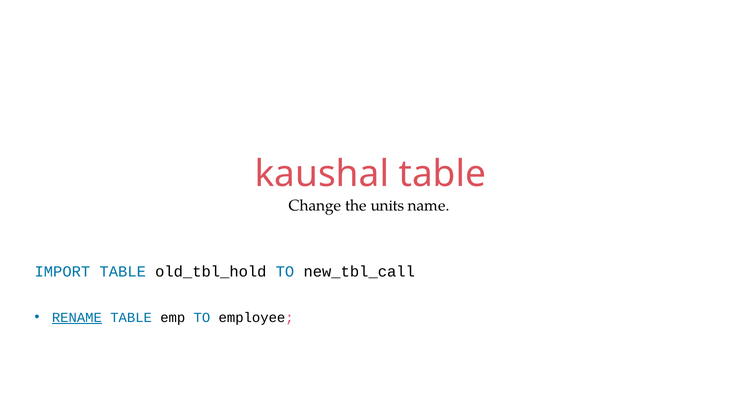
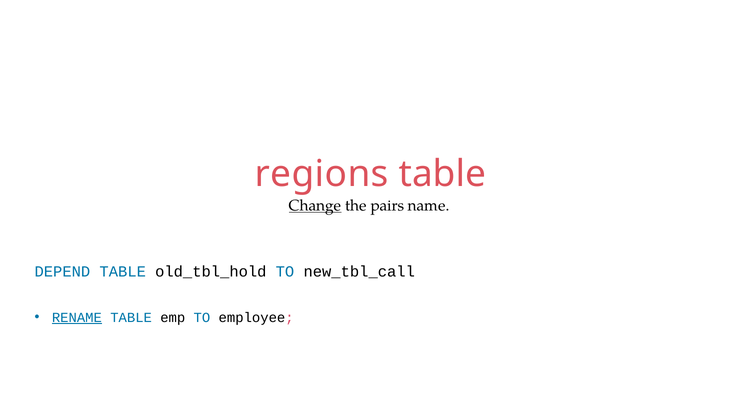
kaushal: kaushal -> regions
Change underline: none -> present
units: units -> pairs
IMPORT: IMPORT -> DEPEND
